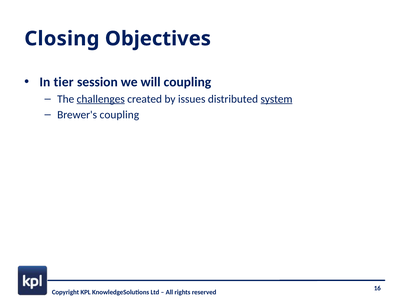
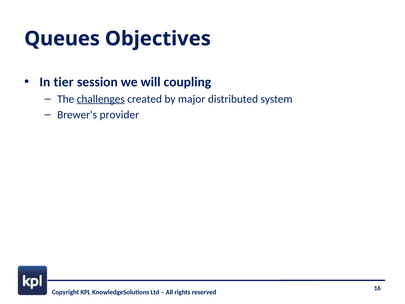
Closing: Closing -> Queues
issues: issues -> major
system underline: present -> none
Brewer's coupling: coupling -> provider
